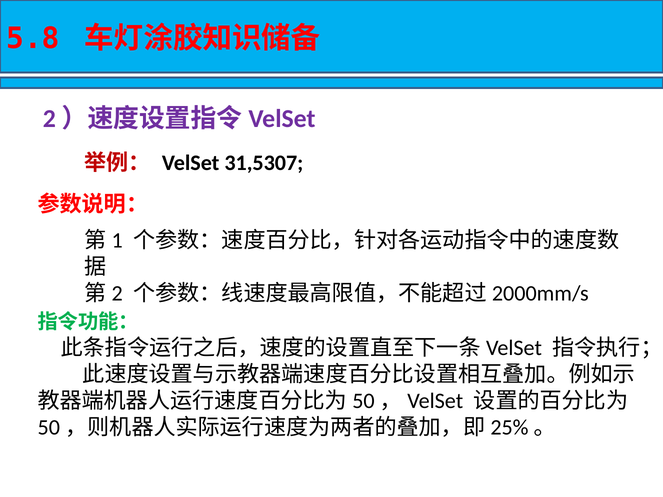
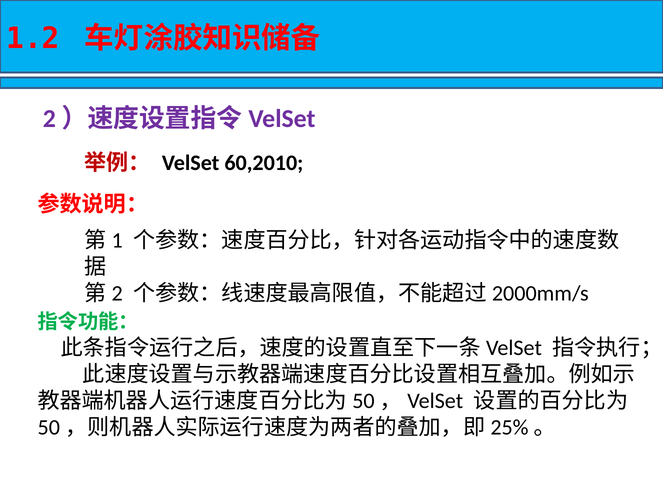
5.8: 5.8 -> 1.2
31,5307: 31,5307 -> 60,2010
